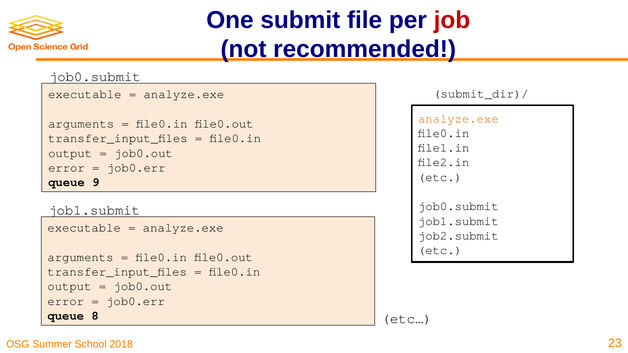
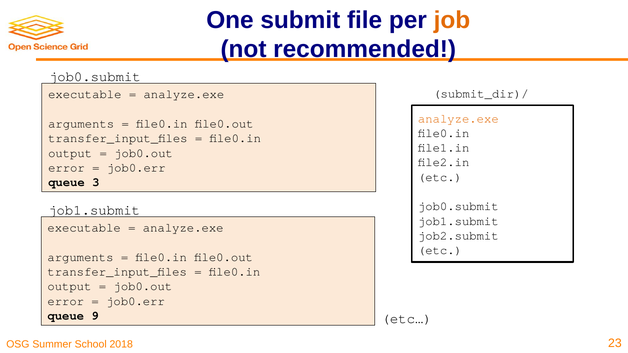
job colour: red -> orange
9: 9 -> 3
8: 8 -> 9
